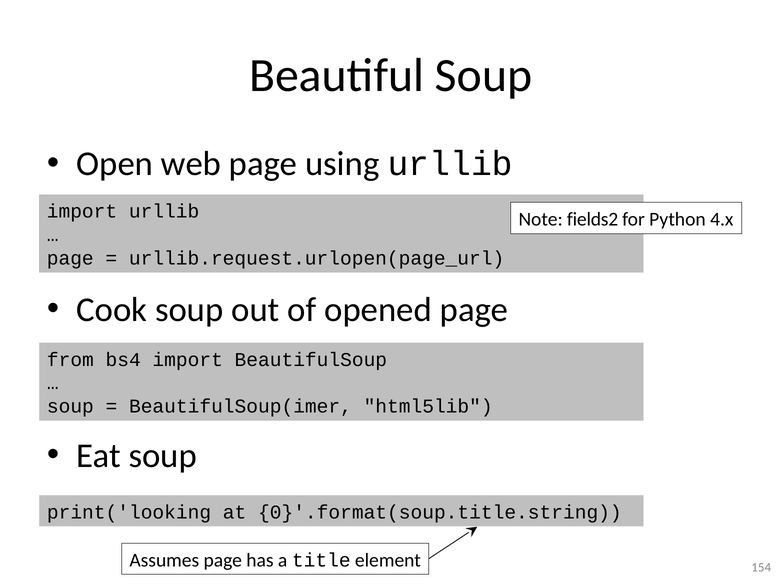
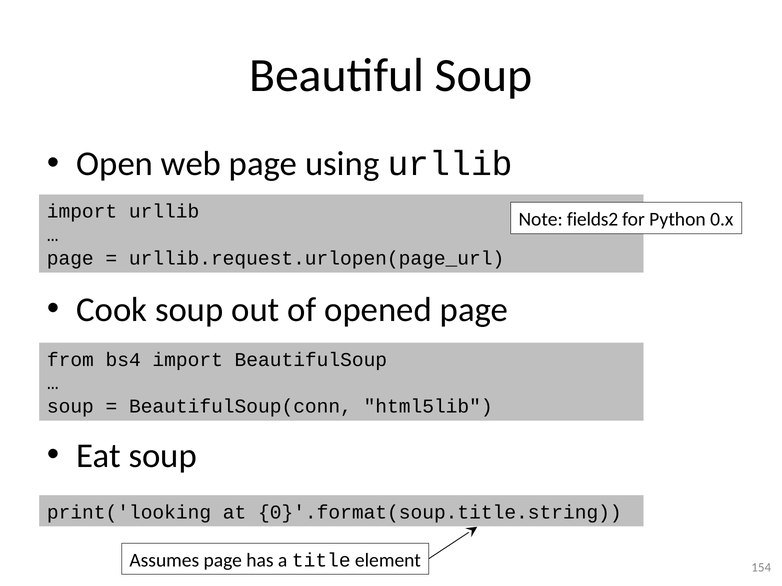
4.x: 4.x -> 0.x
BeautifulSoup(imer: BeautifulSoup(imer -> BeautifulSoup(conn
